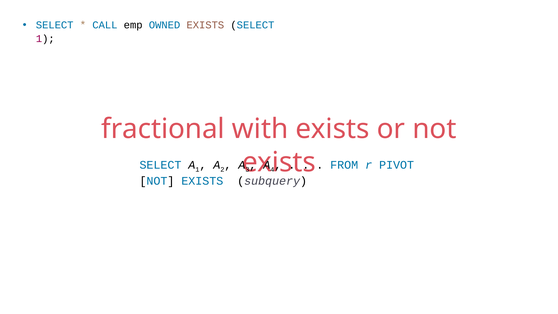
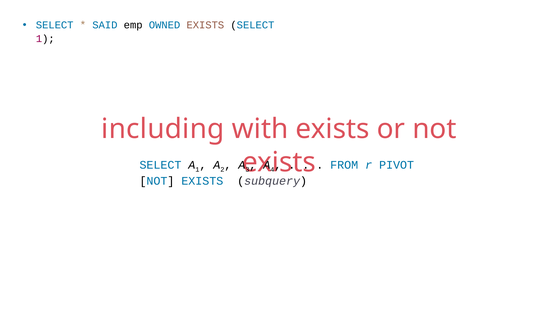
CALL: CALL -> SAID
fractional: fractional -> including
